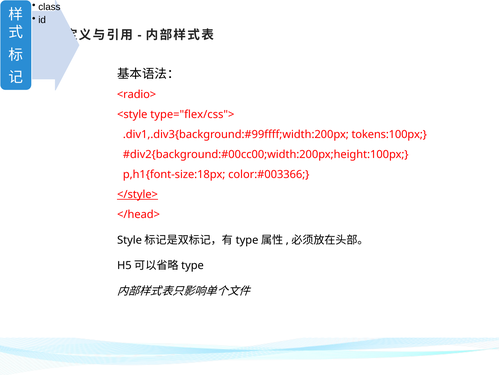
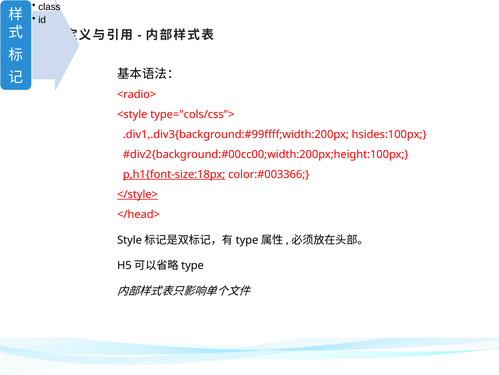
type="flex/css">: type="flex/css"> -> type="cols/css">
tokens:100px: tokens:100px -> hsides:100px
p,h1{font-size:18px underline: none -> present
